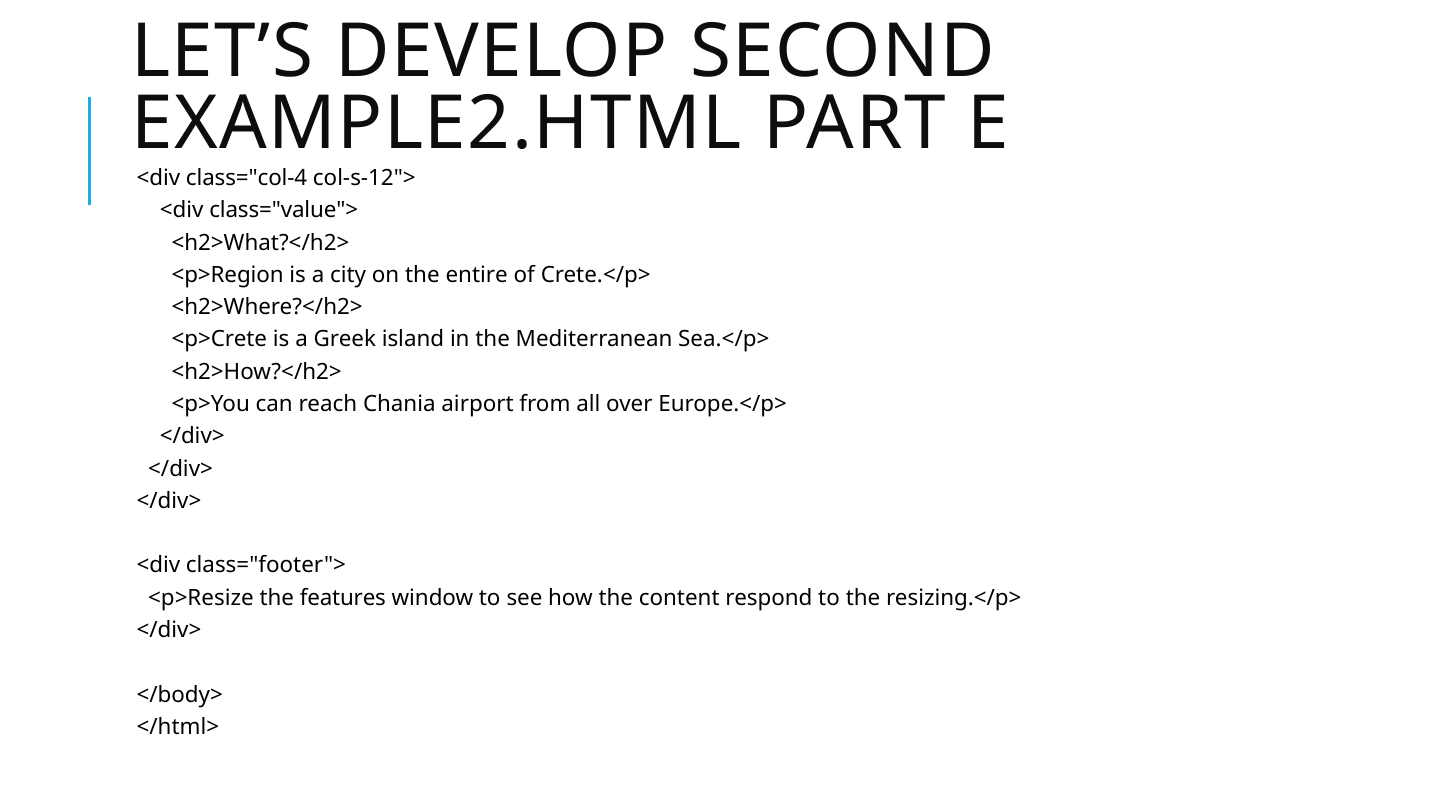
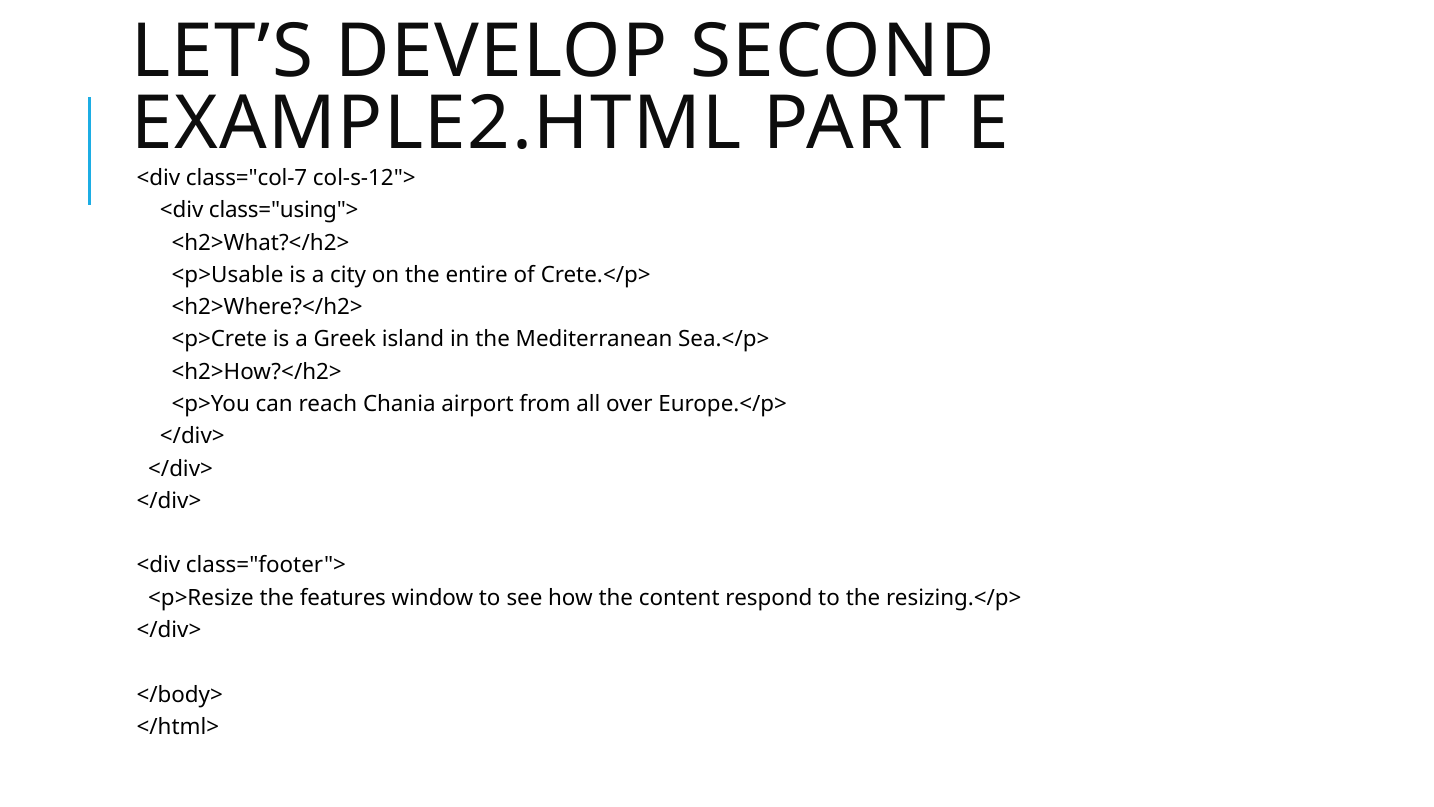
class="col-4: class="col-4 -> class="col-7
class="value">: class="value"> -> class="using">
<p>Region: <p>Region -> <p>Usable
